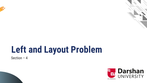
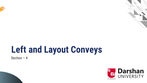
Problem: Problem -> Conveys
